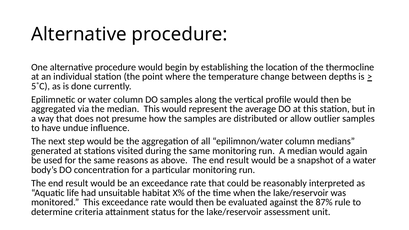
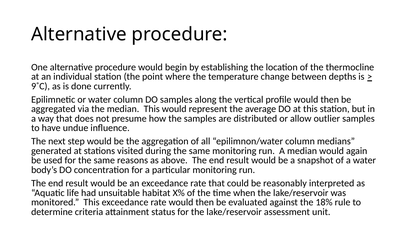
5˚C: 5˚C -> 9˚C
87%: 87% -> 18%
